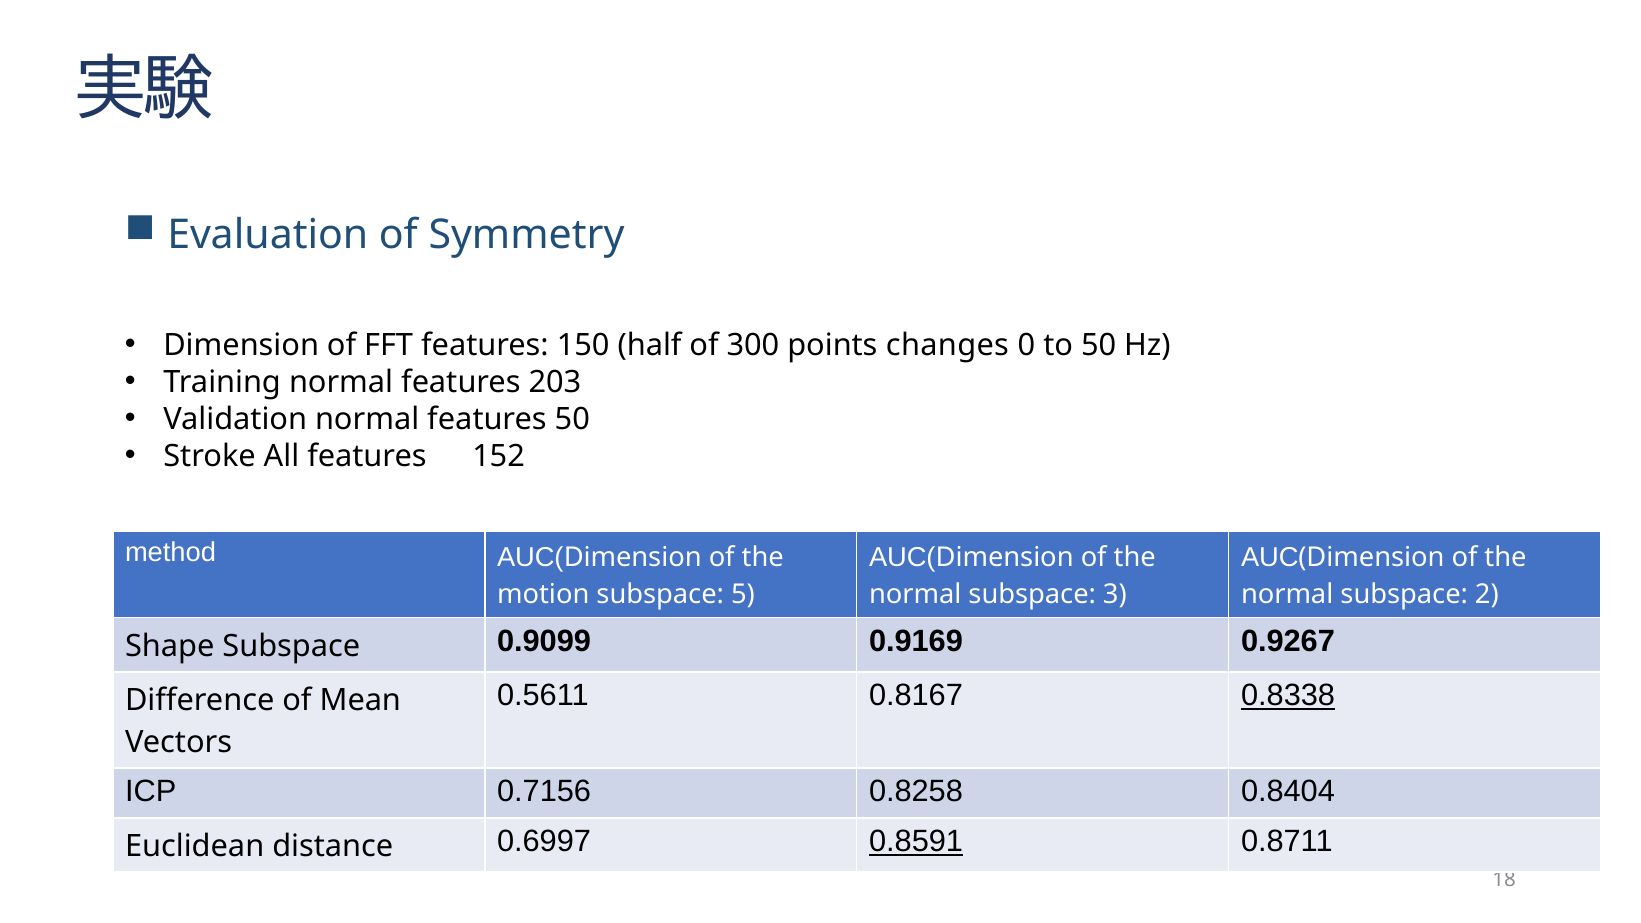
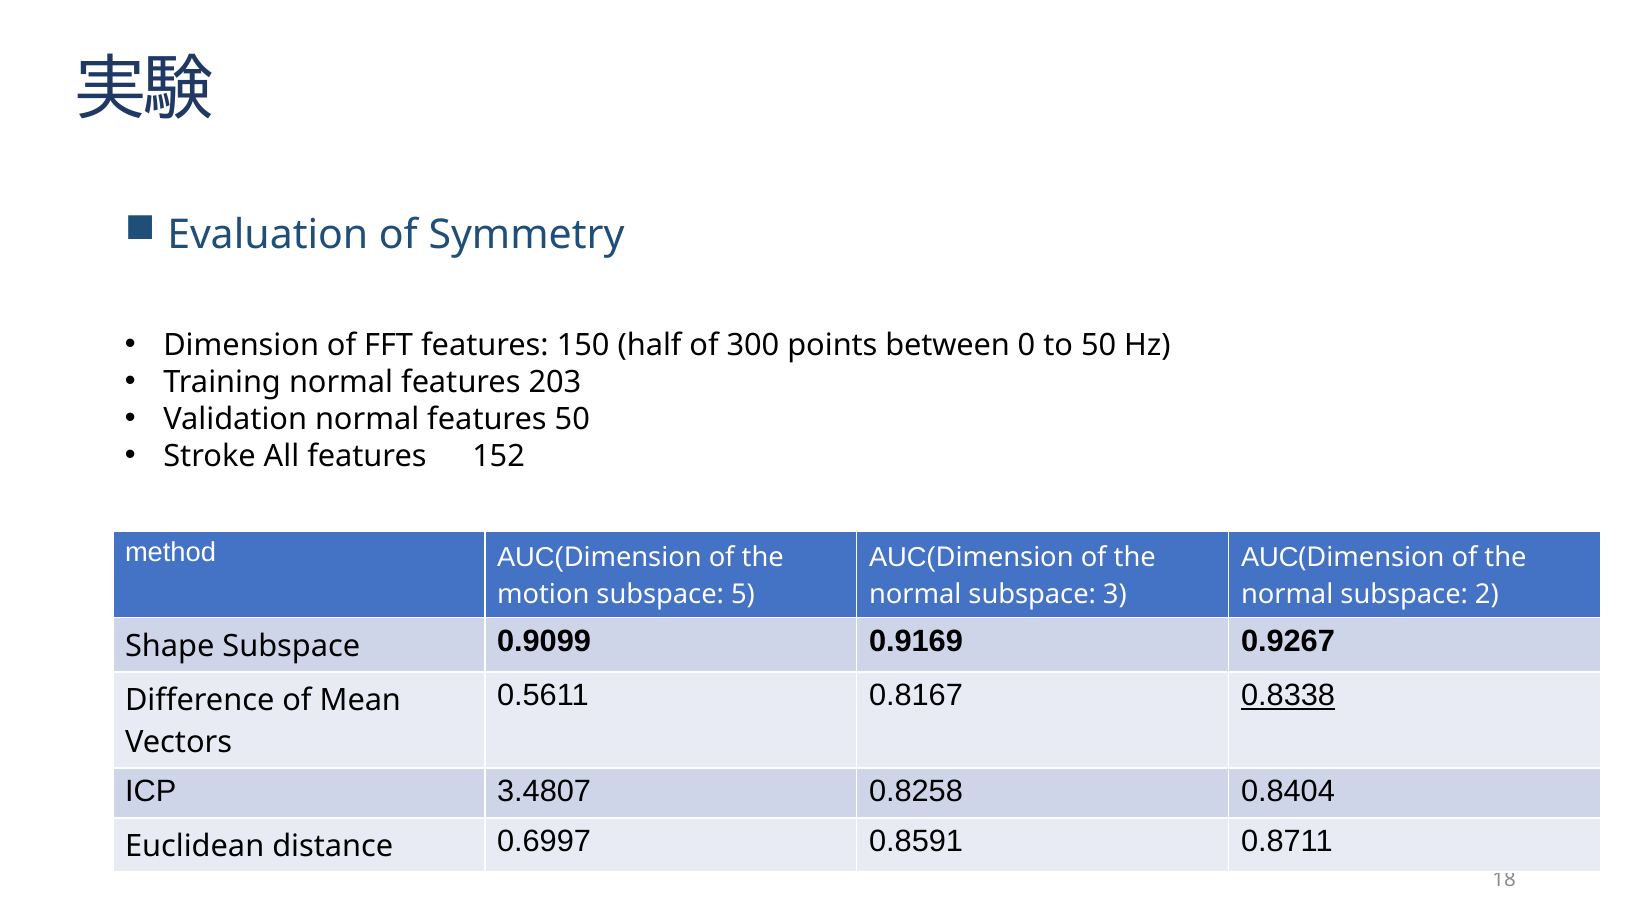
changes: changes -> between
0.7156: 0.7156 -> 3.4807
0.8591 underline: present -> none
